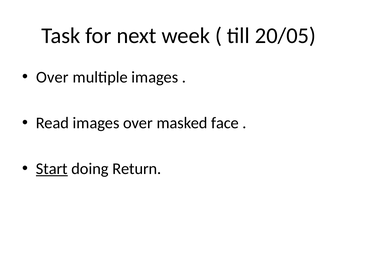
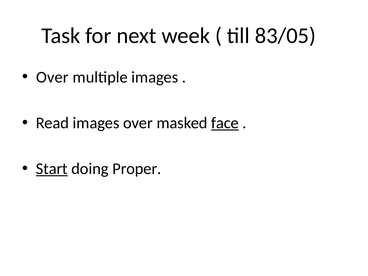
20/05: 20/05 -> 83/05
face underline: none -> present
Return: Return -> Proper
